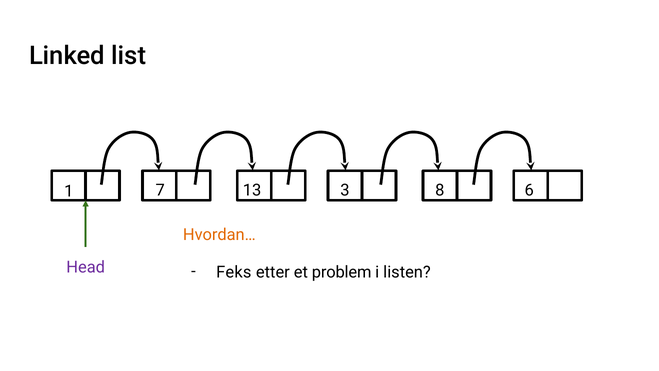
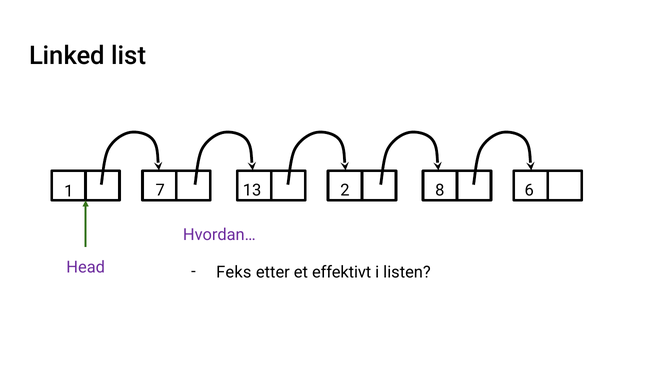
3: 3 -> 2
Hvordan… colour: orange -> purple
problem: problem -> effektivt
